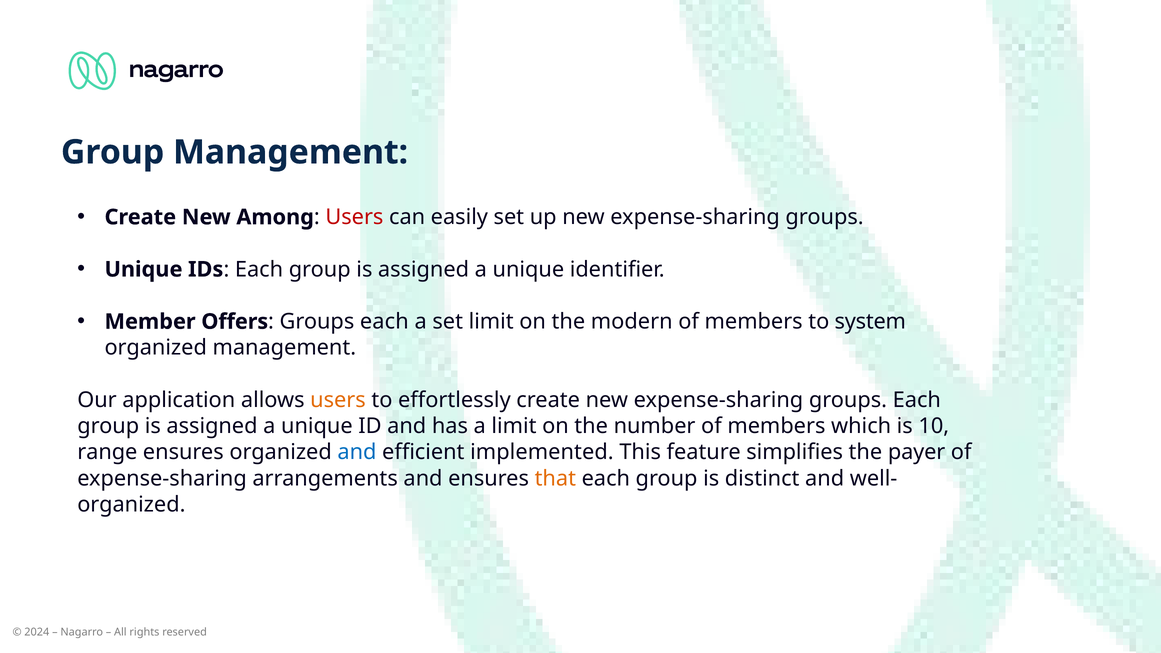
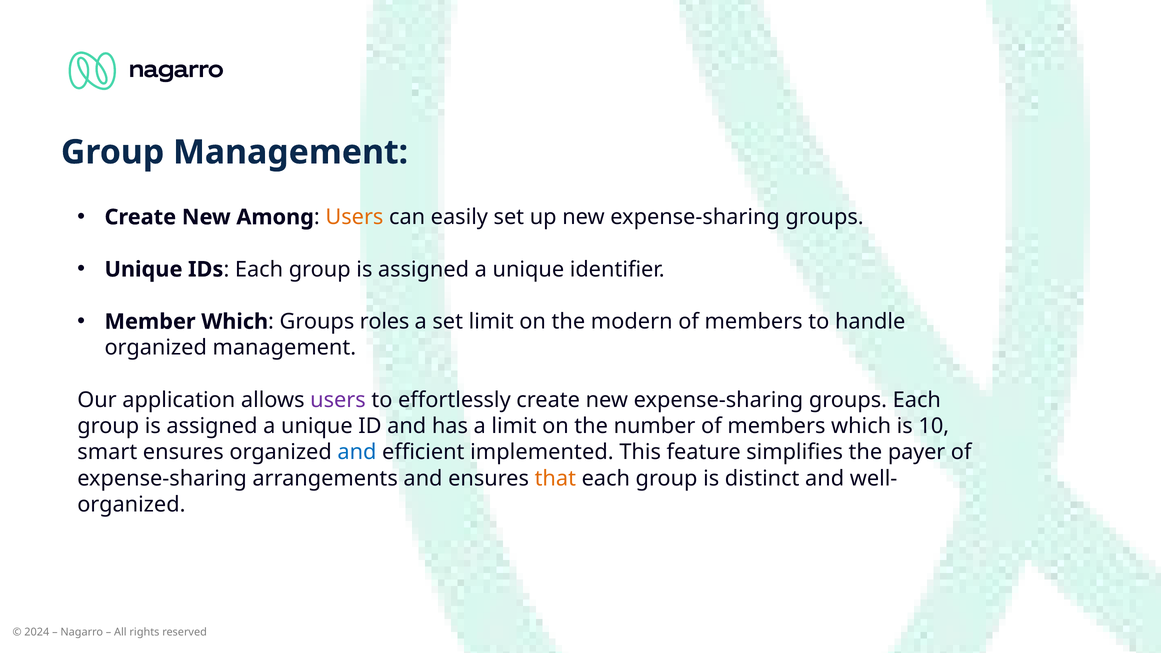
Users at (354, 217) colour: red -> orange
Member Offers: Offers -> Which
each at (384, 322): each -> roles
system: system -> handle
users at (338, 400) colour: orange -> purple
range: range -> smart
